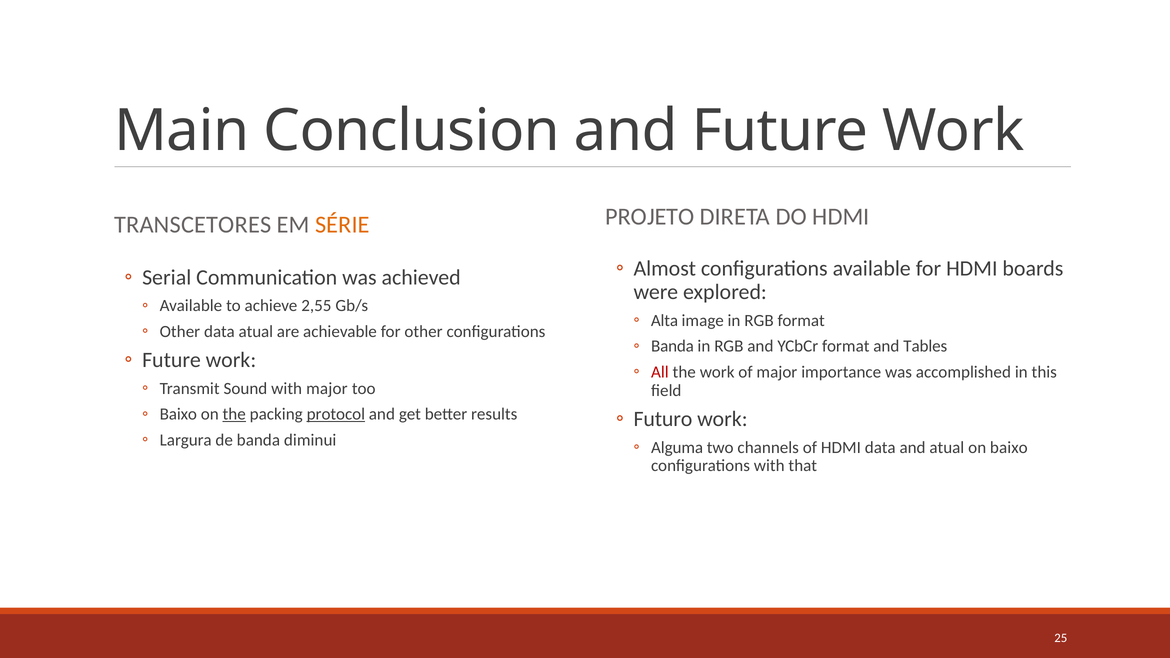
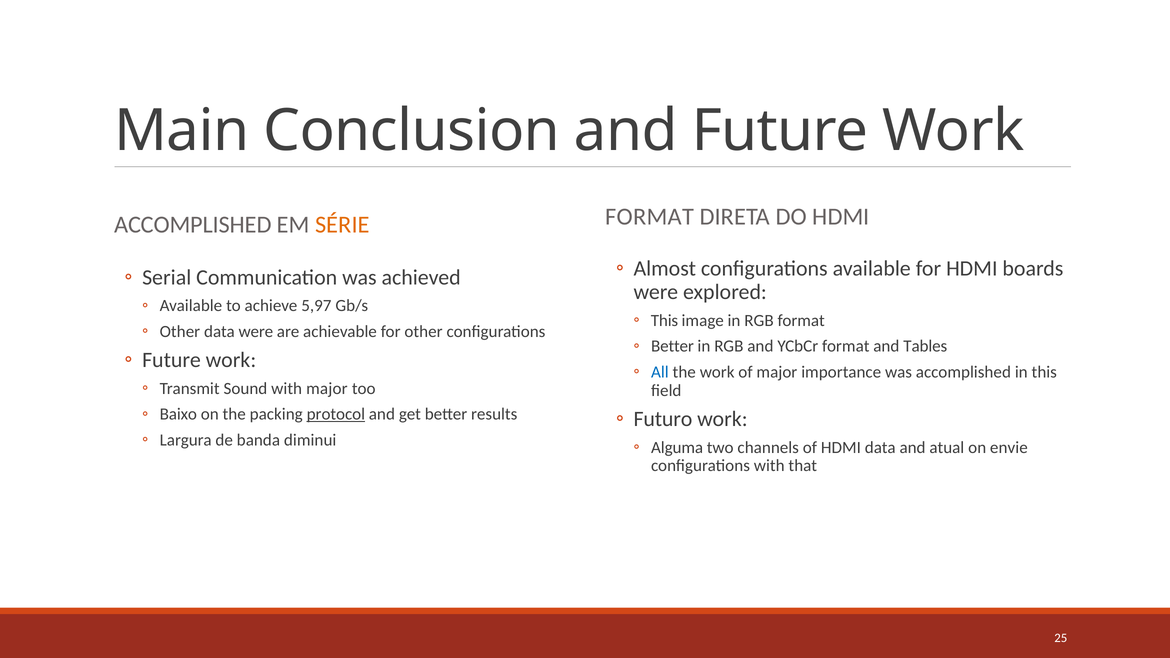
PROJETO at (650, 217): PROJETO -> FORMAT
TRANSCETORES at (193, 225): TRANSCETORES -> ACCOMPLISHED
2,55: 2,55 -> 5,97
Alta at (664, 321): Alta -> This
data atual: atual -> were
Banda at (672, 346): Banda -> Better
All colour: red -> blue
the at (234, 414) underline: present -> none
on baixo: baixo -> envie
